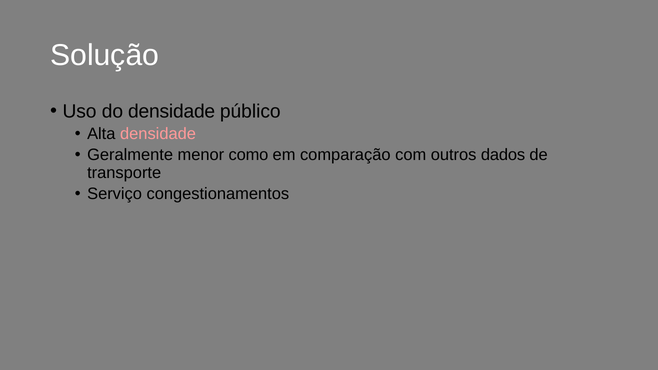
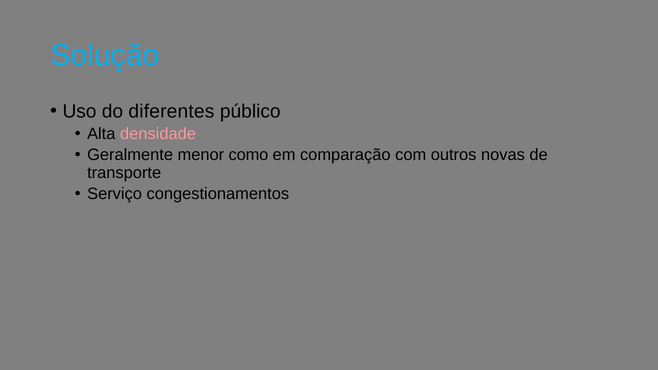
Solução colour: white -> light blue
do densidade: densidade -> diferentes
dados: dados -> novas
